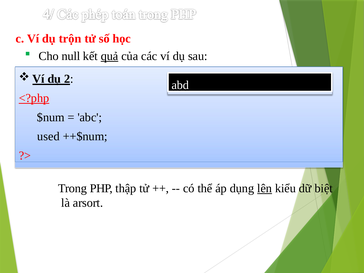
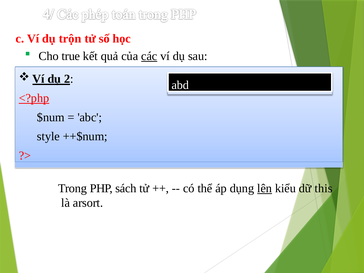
null: null -> true
quả underline: present -> none
các underline: none -> present
used: used -> style
thập: thập -> sách
biệt: biệt -> this
